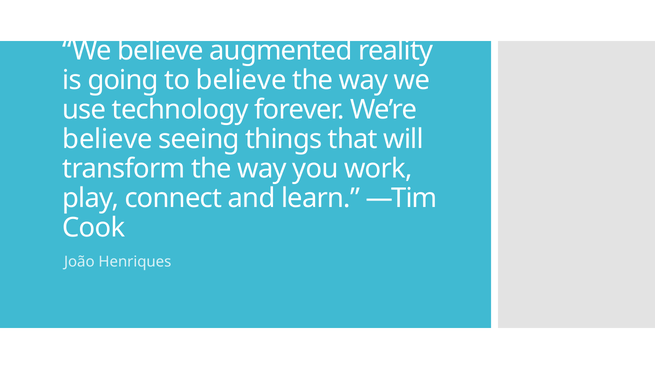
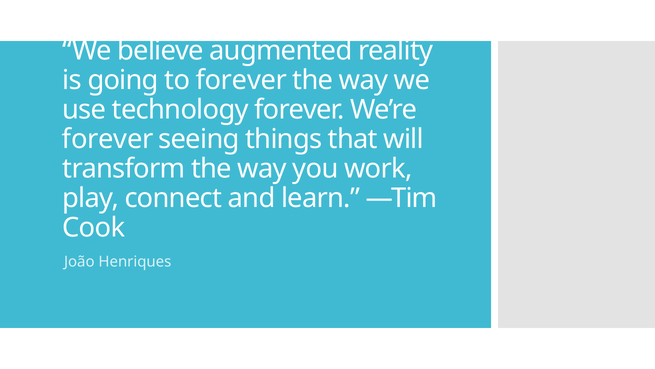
to believe: believe -> forever
believe at (108, 139): believe -> forever
